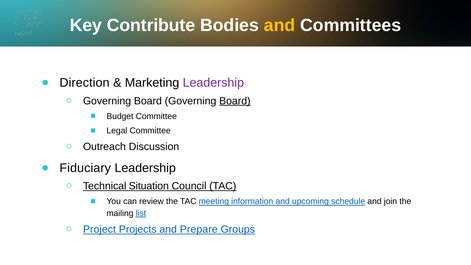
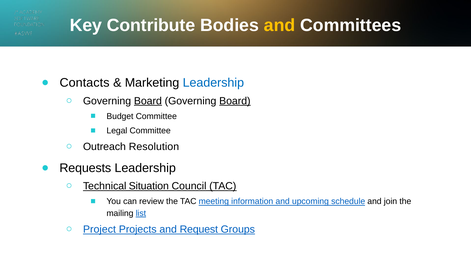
Direction: Direction -> Contacts
Leadership at (213, 83) colour: purple -> blue
Board at (148, 101) underline: none -> present
Discussion: Discussion -> Resolution
Fiduciary: Fiduciary -> Requests
Prepare: Prepare -> Request
